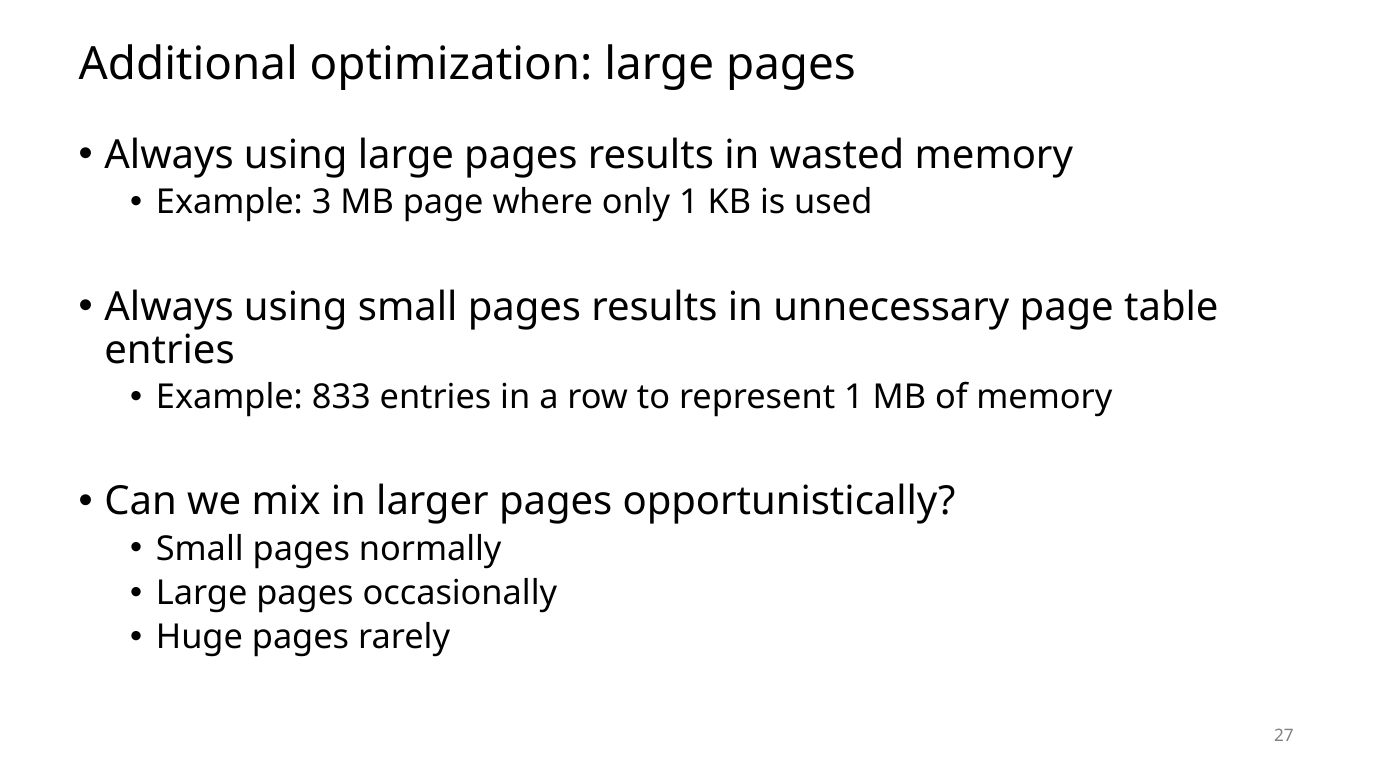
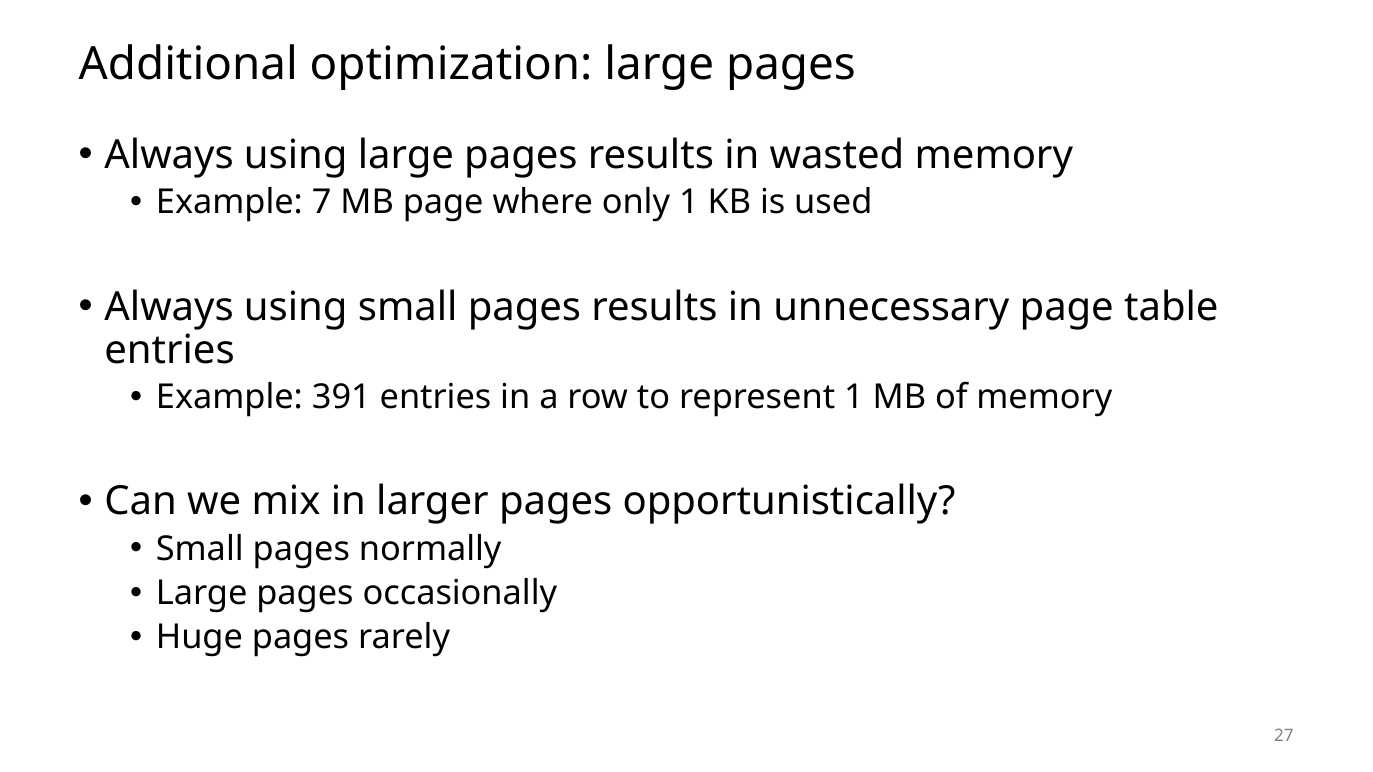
3: 3 -> 7
833: 833 -> 391
